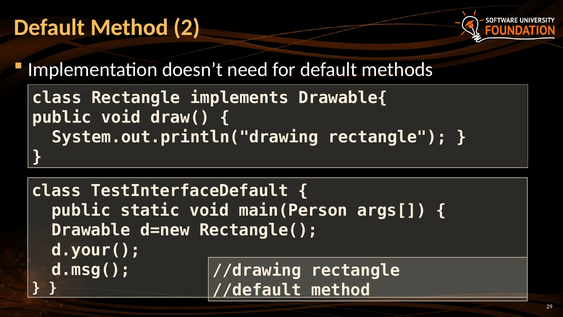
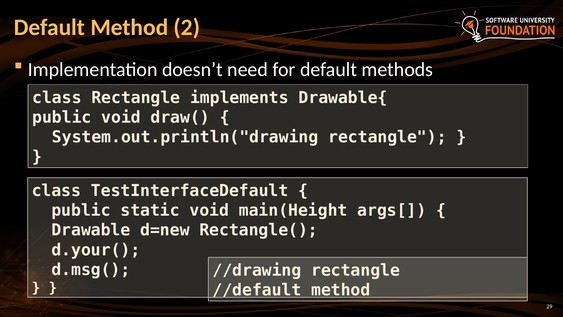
main(Person: main(Person -> main(Height
